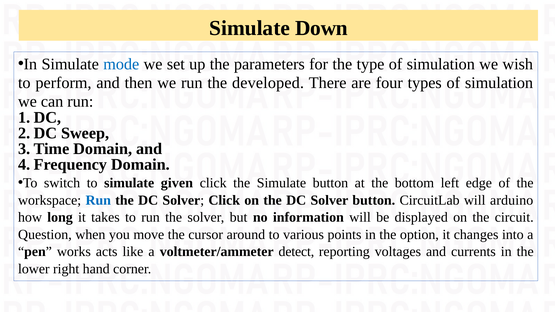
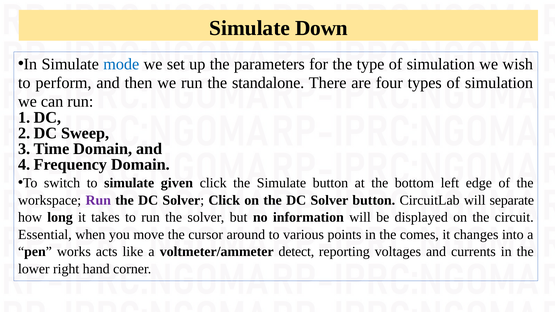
developed: developed -> standalone
Run at (98, 200) colour: blue -> purple
arduino: arduino -> separate
Question: Question -> Essential
option: option -> comes
